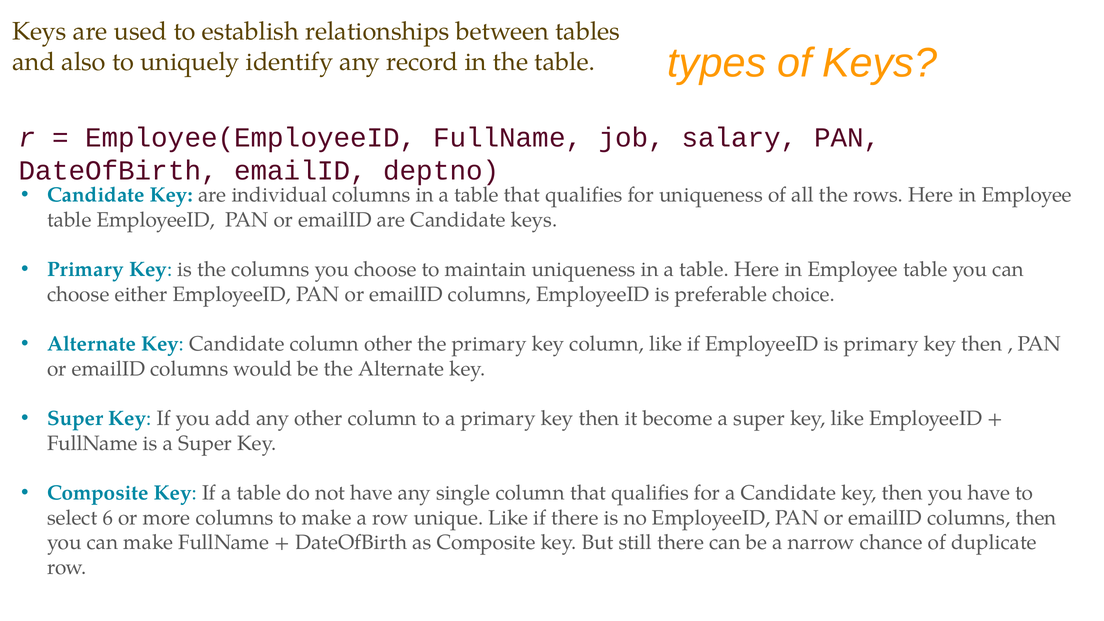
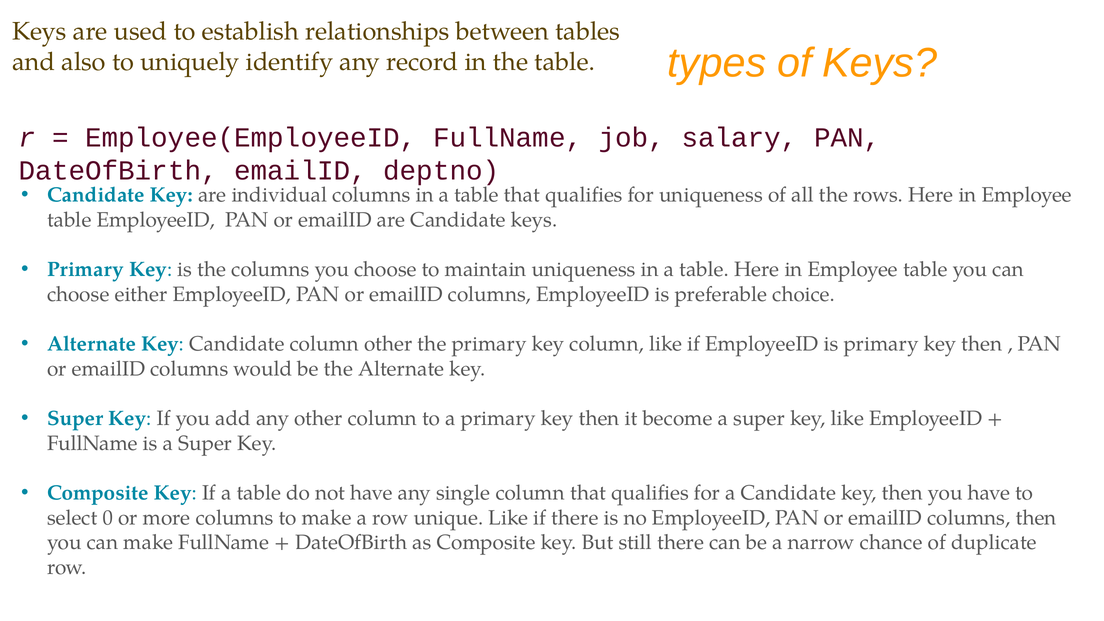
6: 6 -> 0
